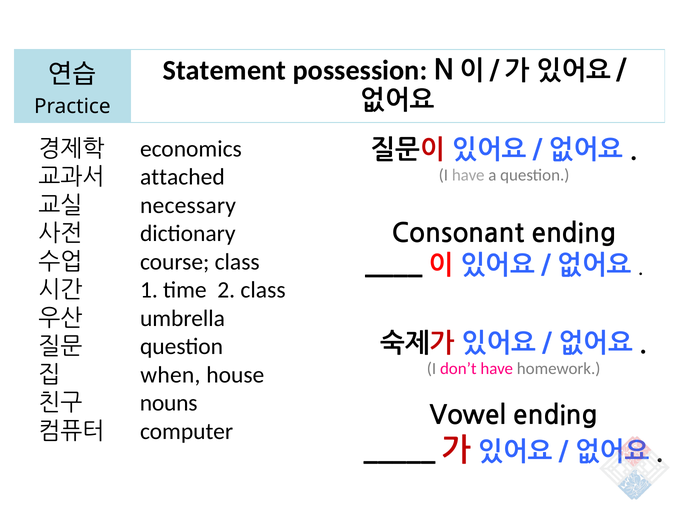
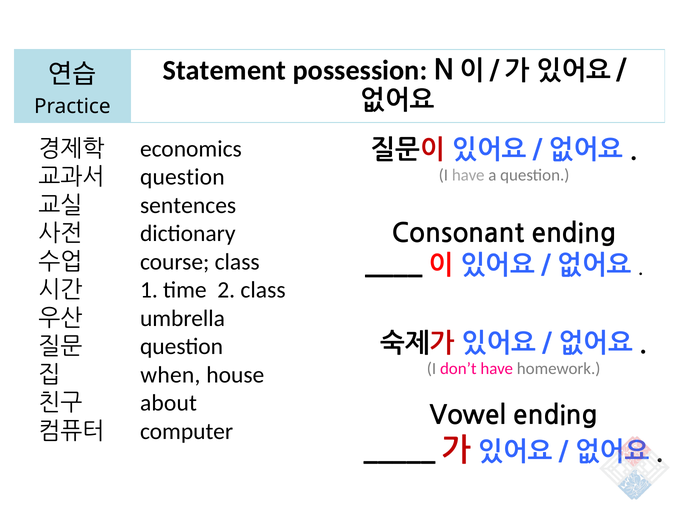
attached at (182, 177): attached -> question
necessary: necessary -> sentences
nouns: nouns -> about
